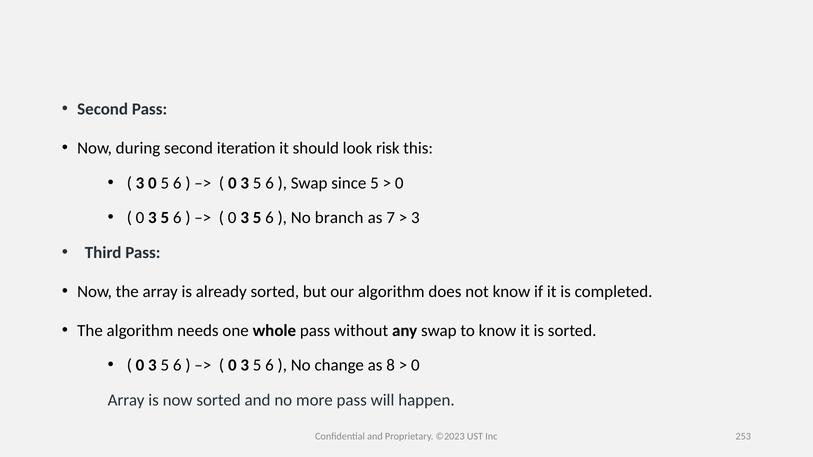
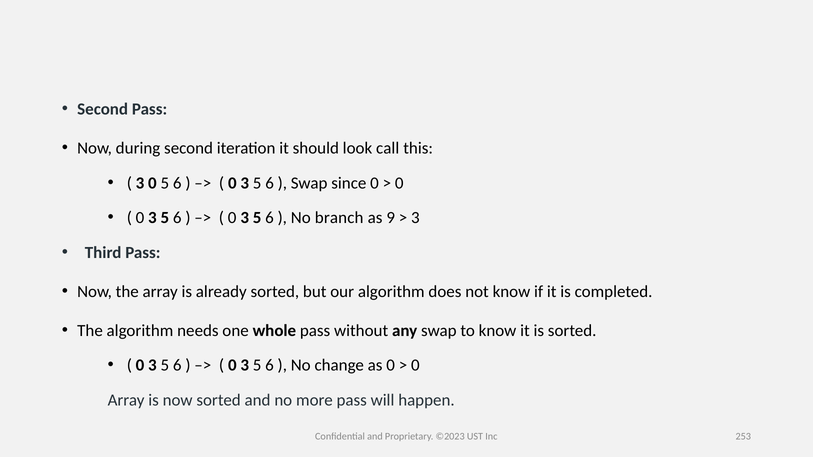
risk: risk -> call
since 5: 5 -> 0
7: 7 -> 9
as 8: 8 -> 0
